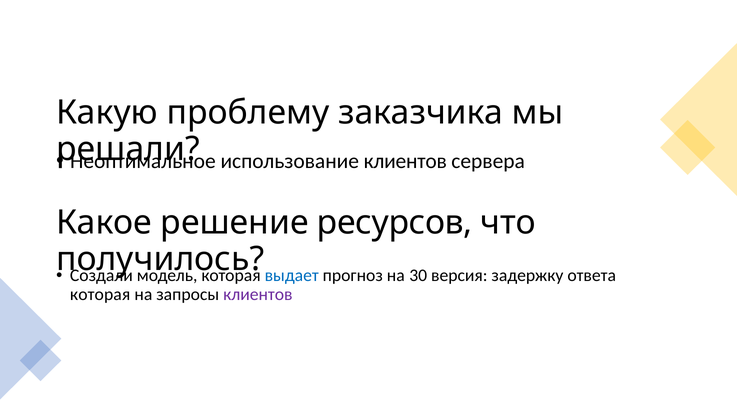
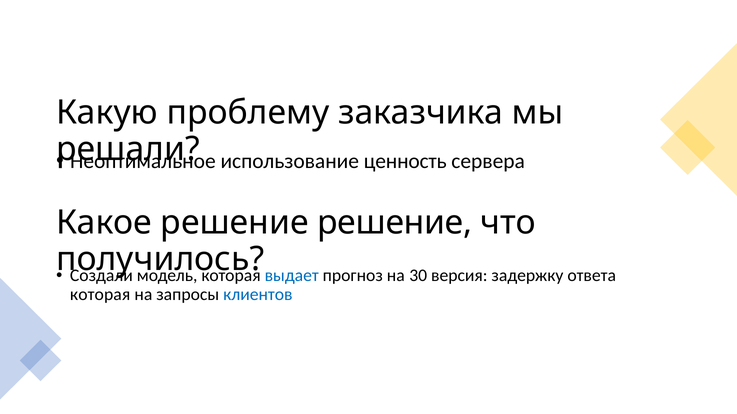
использование клиентов: клиентов -> ценность
решение ресурсов: ресурсов -> решение
клиентов at (258, 295) colour: purple -> blue
